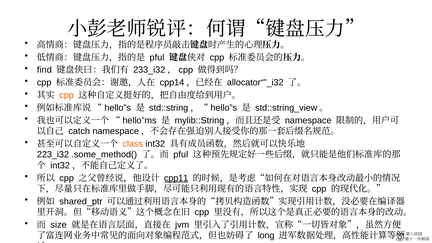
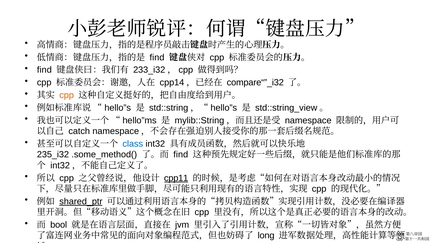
pful at (157, 57): pful -> find
allocator“”_i32: allocator“”_i32 -> compare“”_i32
class colour: orange -> blue
223_i32: 223_i32 -> 235_i32
pful at (181, 155): pful -> find
shared_ptr underline: none -> present
size: size -> bool
